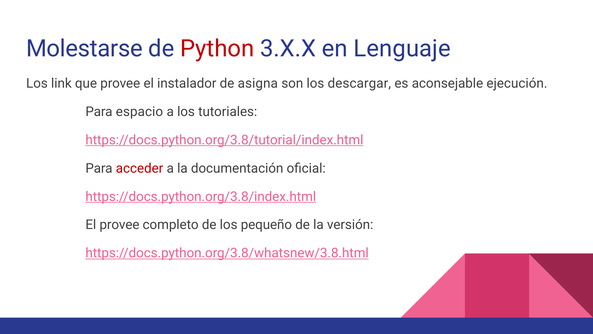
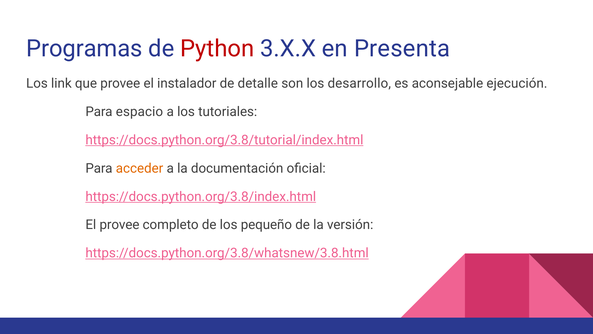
Molestarse: Molestarse -> Programas
Lenguaje: Lenguaje -> Presenta
asigna: asigna -> detalle
descargar: descargar -> desarrollo
acceder colour: red -> orange
